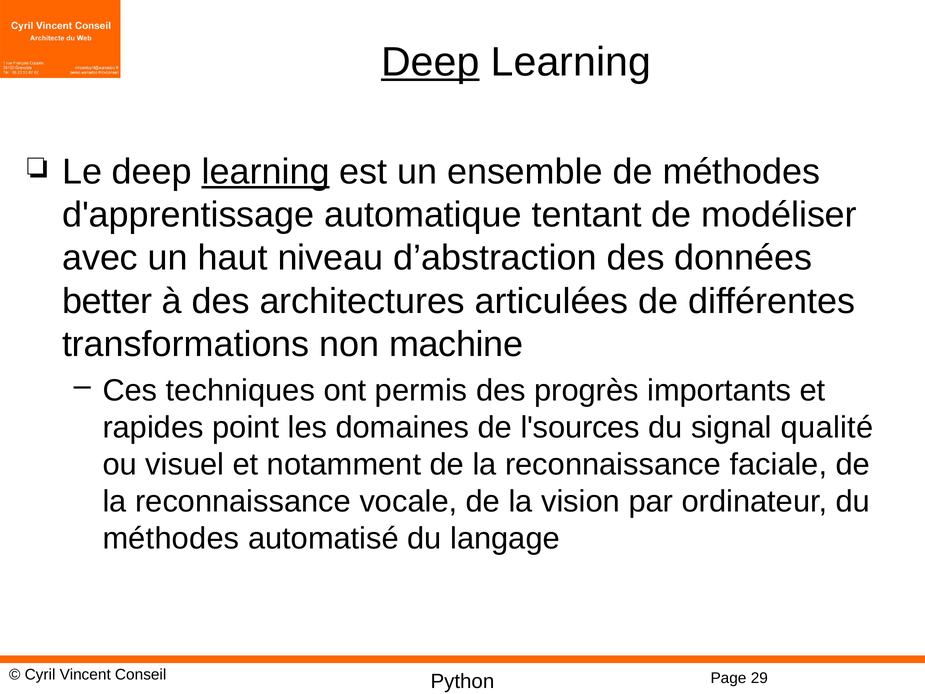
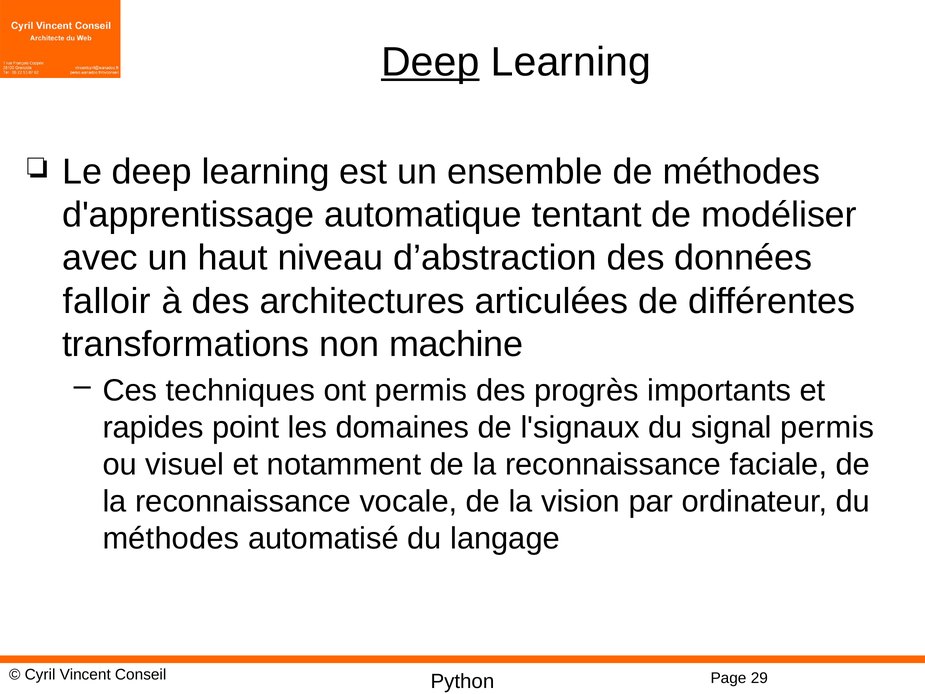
learning at (266, 172) underline: present -> none
better: better -> falloir
l'sources: l'sources -> l'signaux
signal qualité: qualité -> permis
